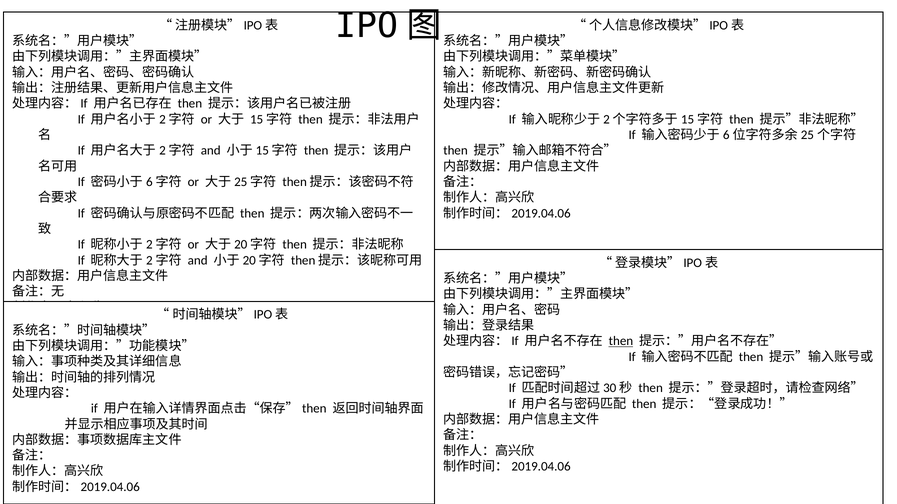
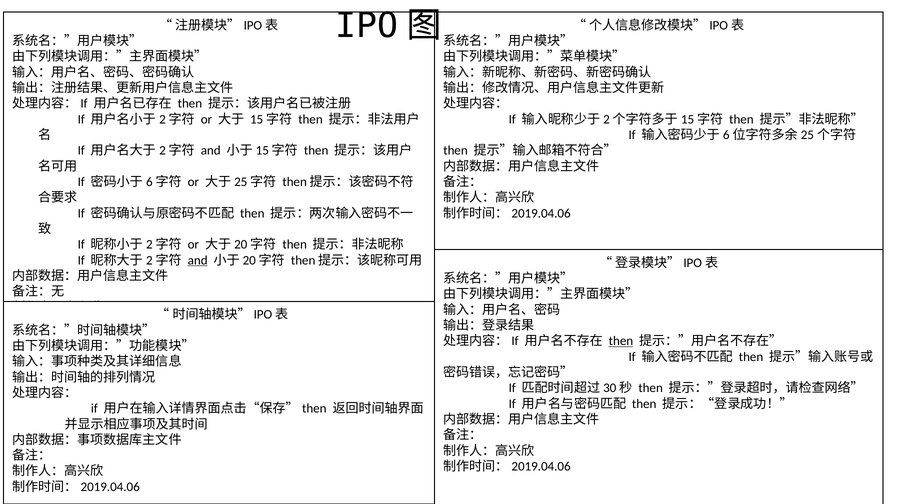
and at (198, 261) underline: none -> present
